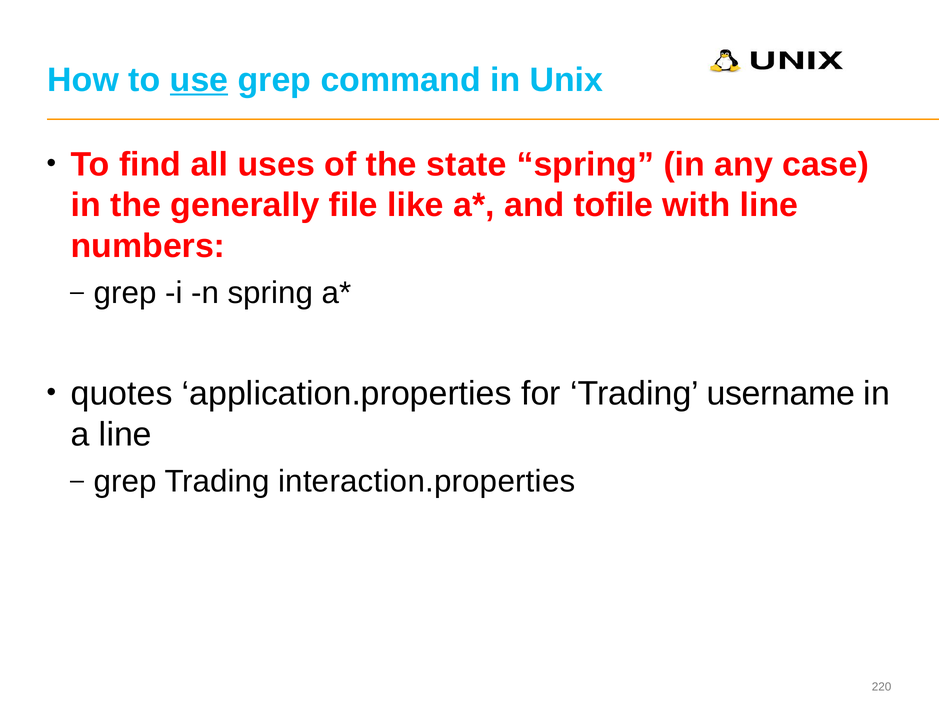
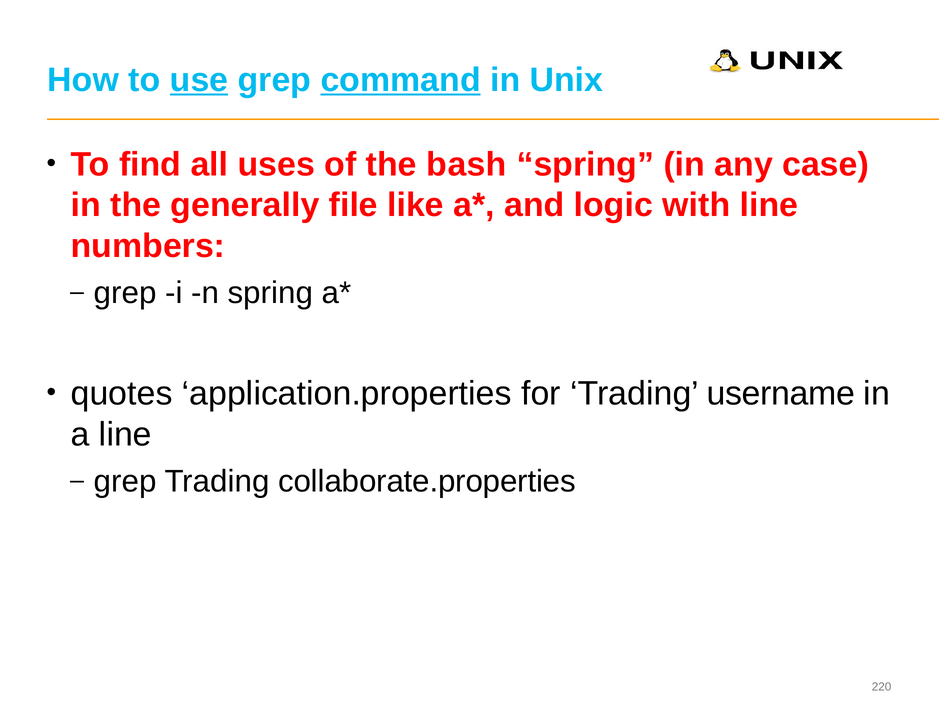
command underline: none -> present
state: state -> bash
tofile: tofile -> logic
interaction.properties: interaction.properties -> collaborate.properties
